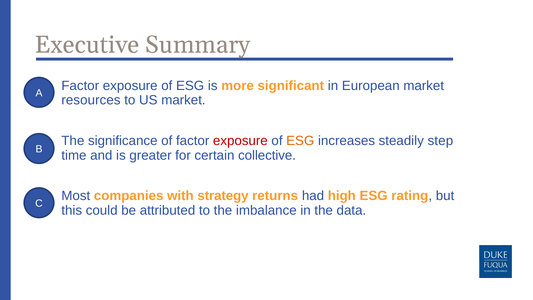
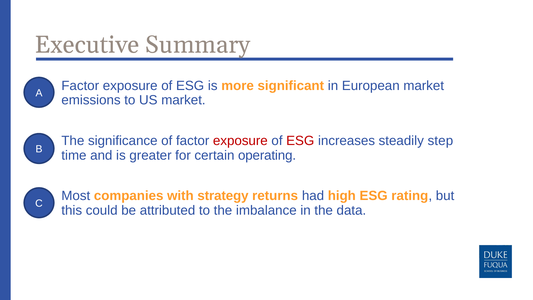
resources: resources -> emissions
ESG at (300, 141) colour: orange -> red
collective: collective -> operating
